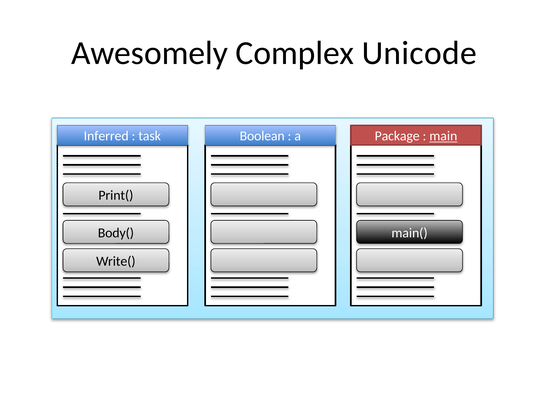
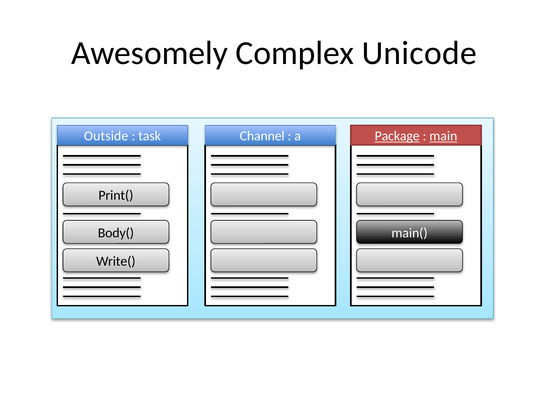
Inferred: Inferred -> Outside
Boolean: Boolean -> Channel
Package underline: none -> present
